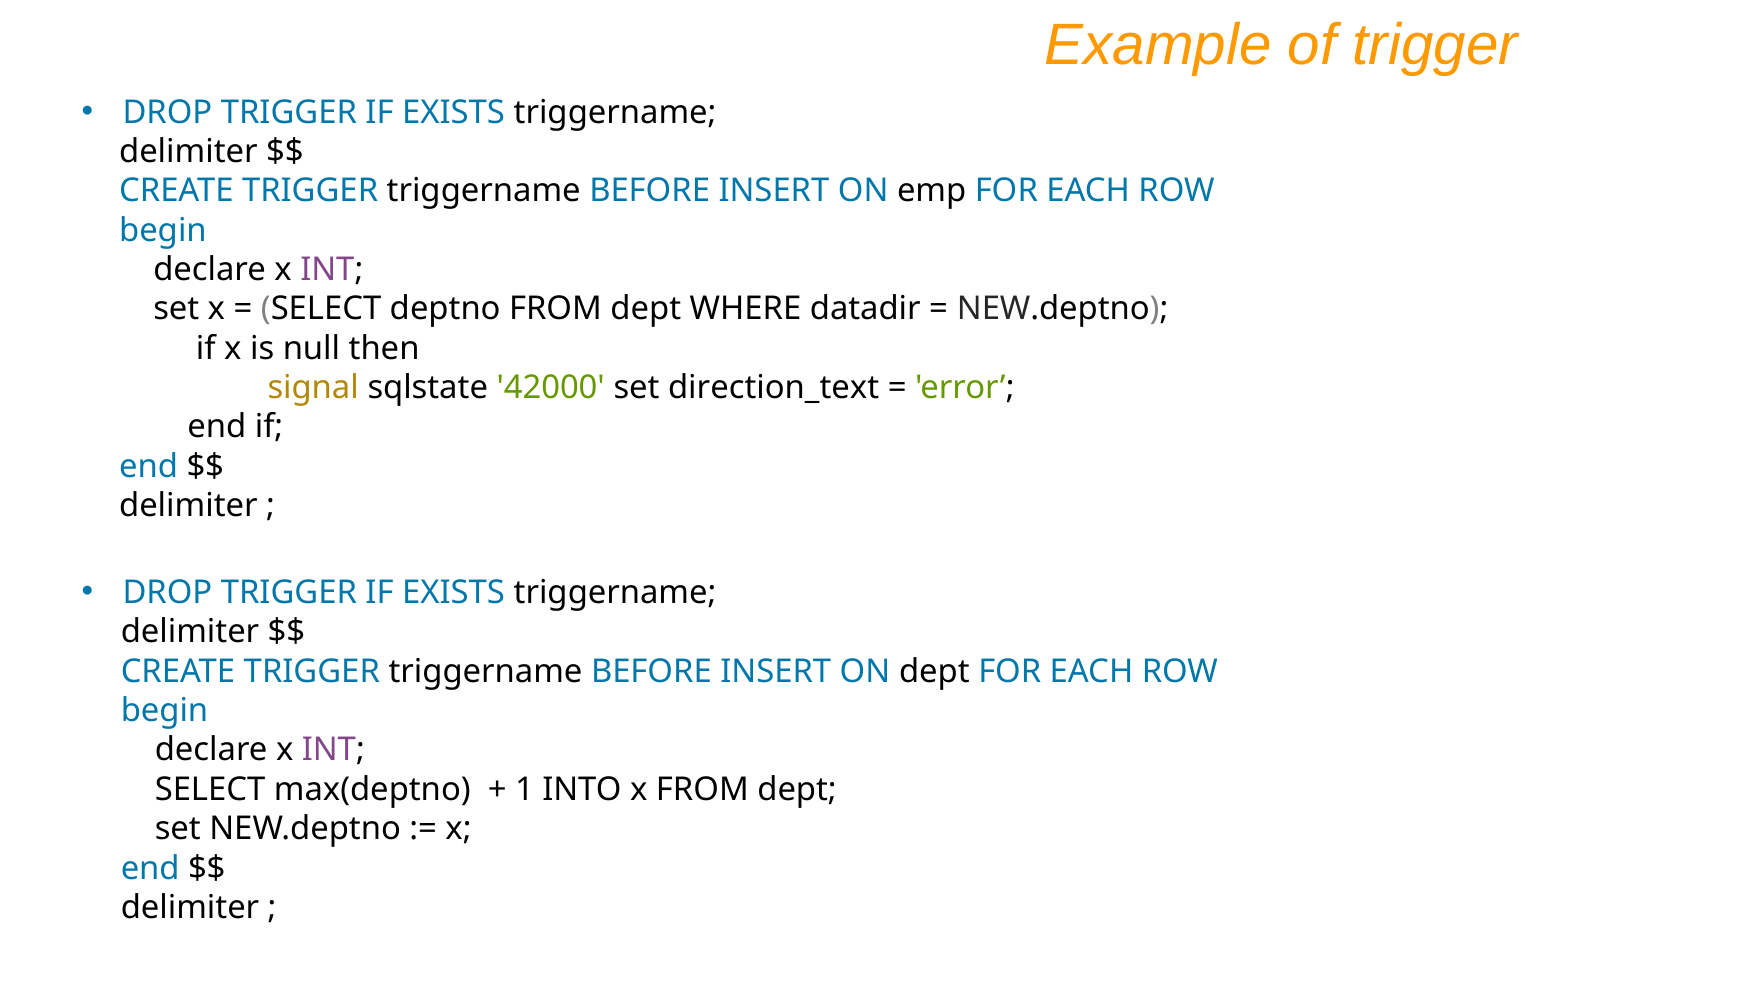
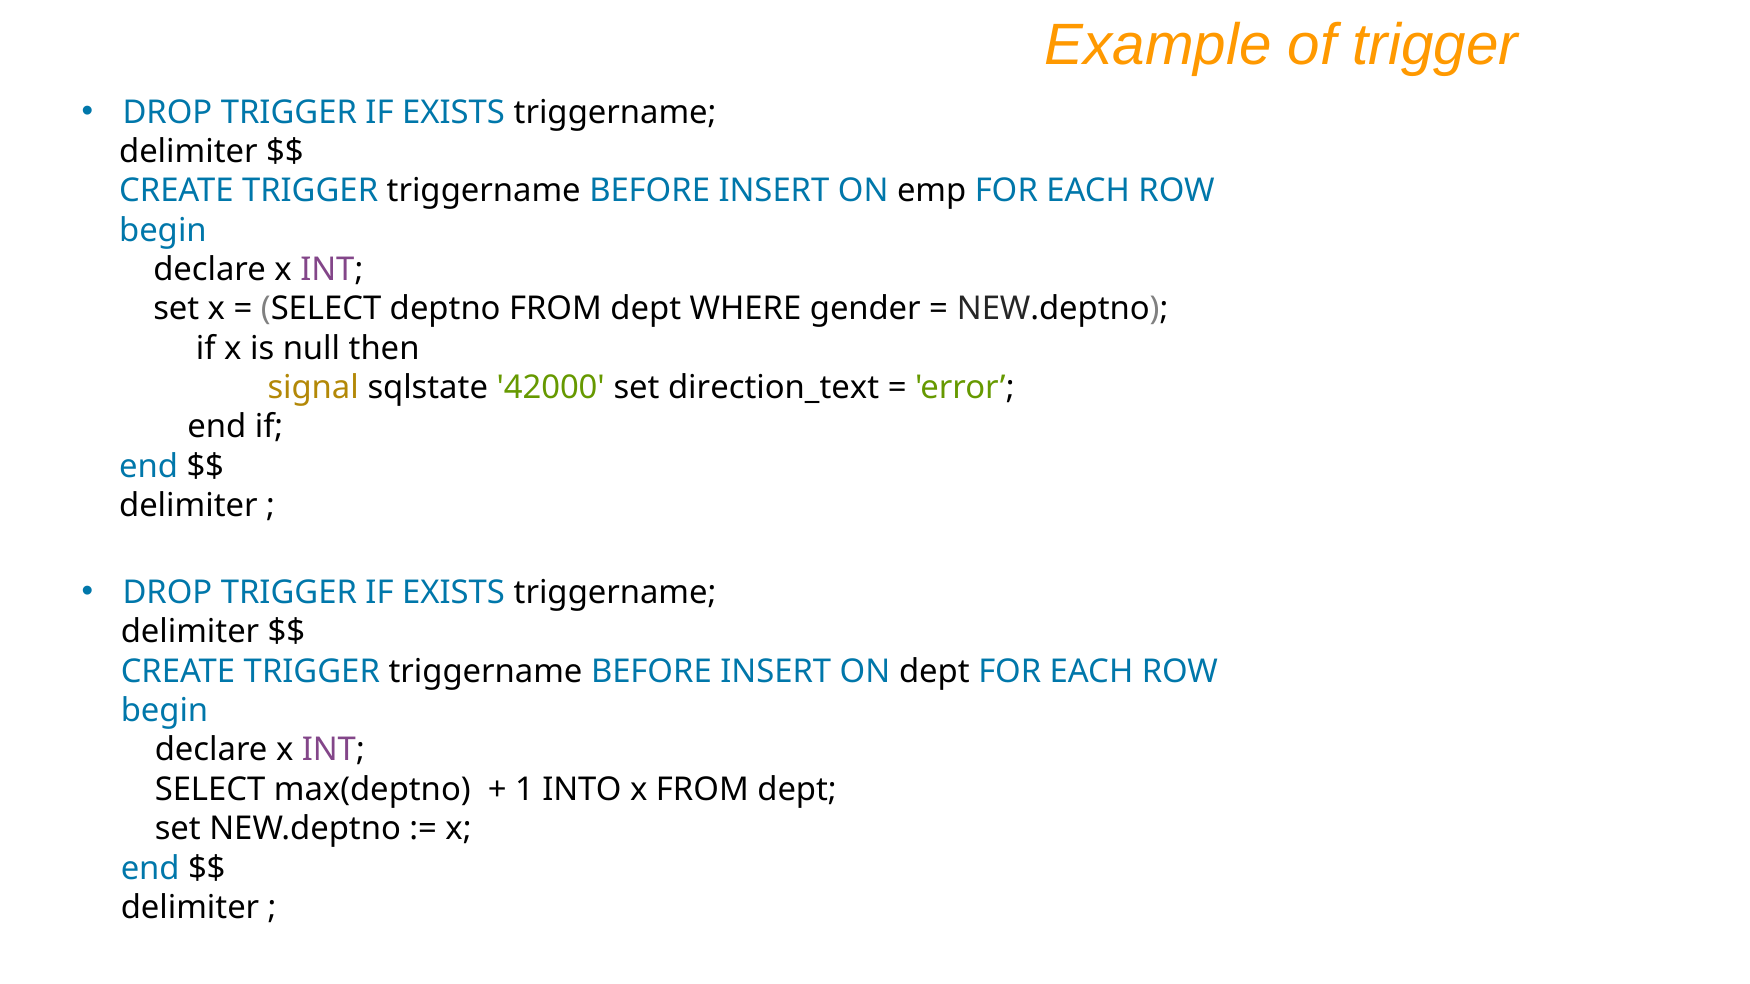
datadir: datadir -> gender
